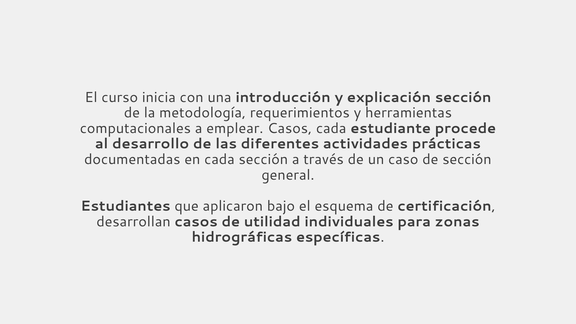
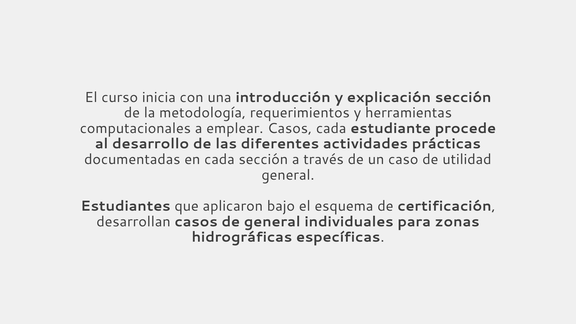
de sección: sección -> utilidad
de utilidad: utilidad -> general
